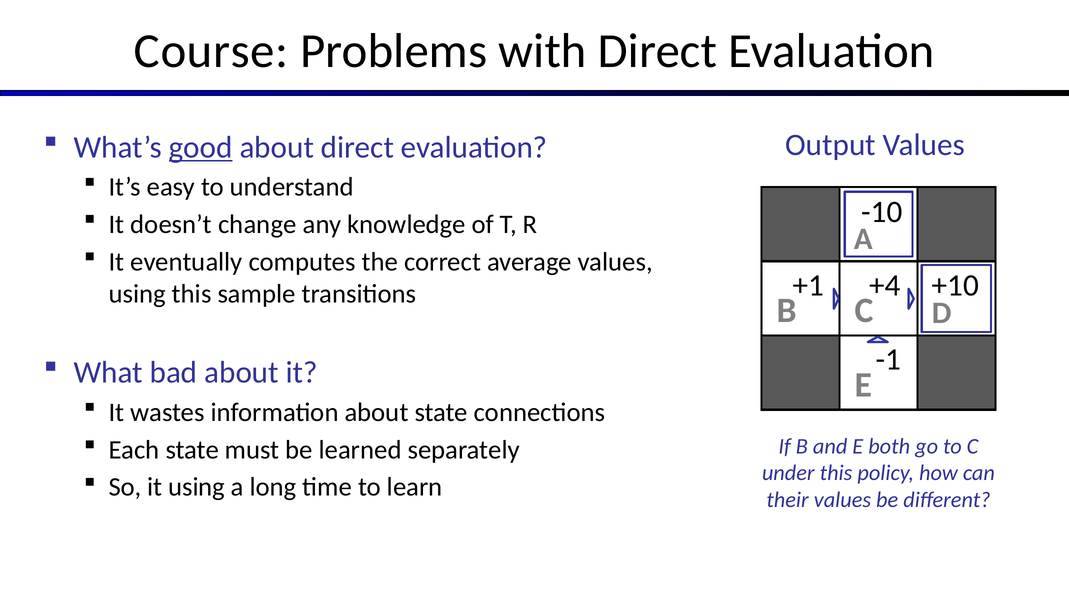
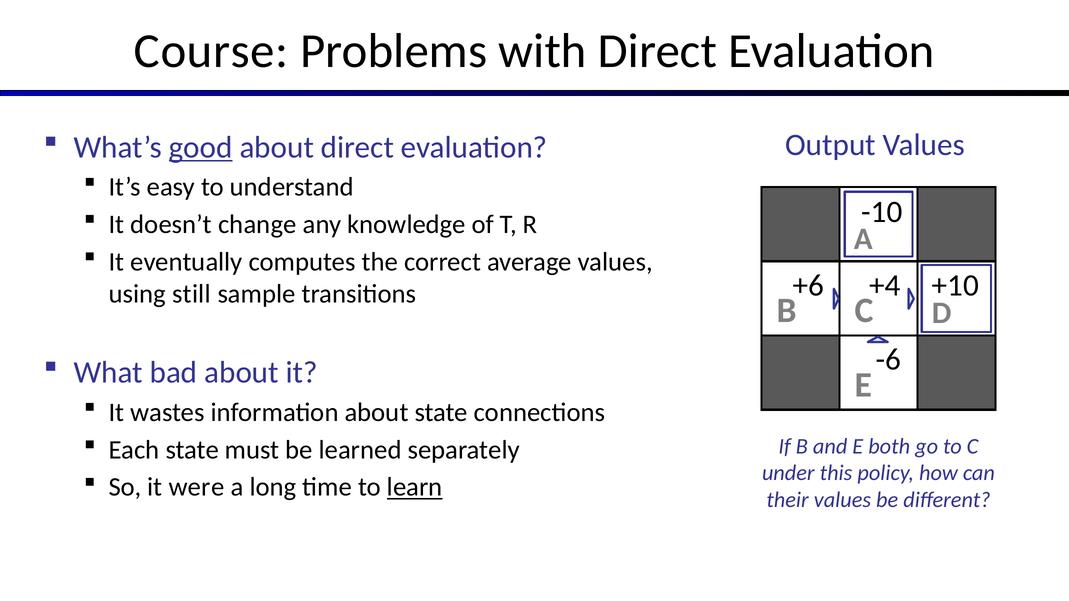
+1: +1 -> +6
using this: this -> still
-1: -1 -> -6
it using: using -> were
learn underline: none -> present
